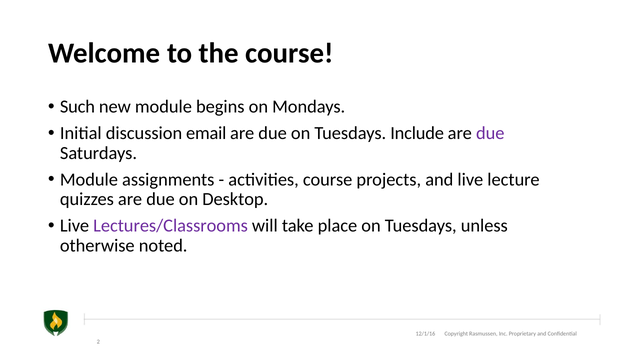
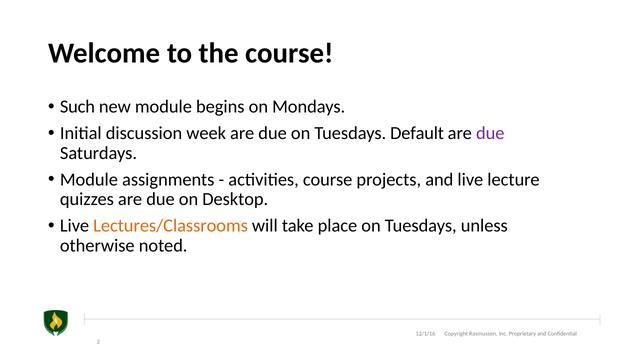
email: email -> week
Include: Include -> Default
Lectures/Classrooms colour: purple -> orange
